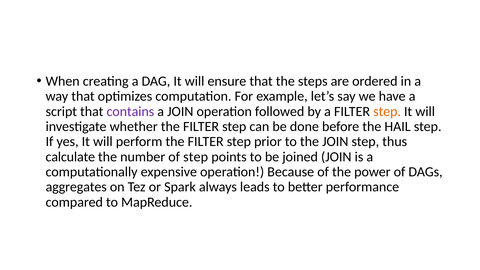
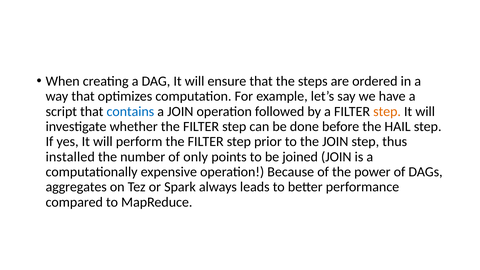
contains colour: purple -> blue
calculate: calculate -> installed
of step: step -> only
